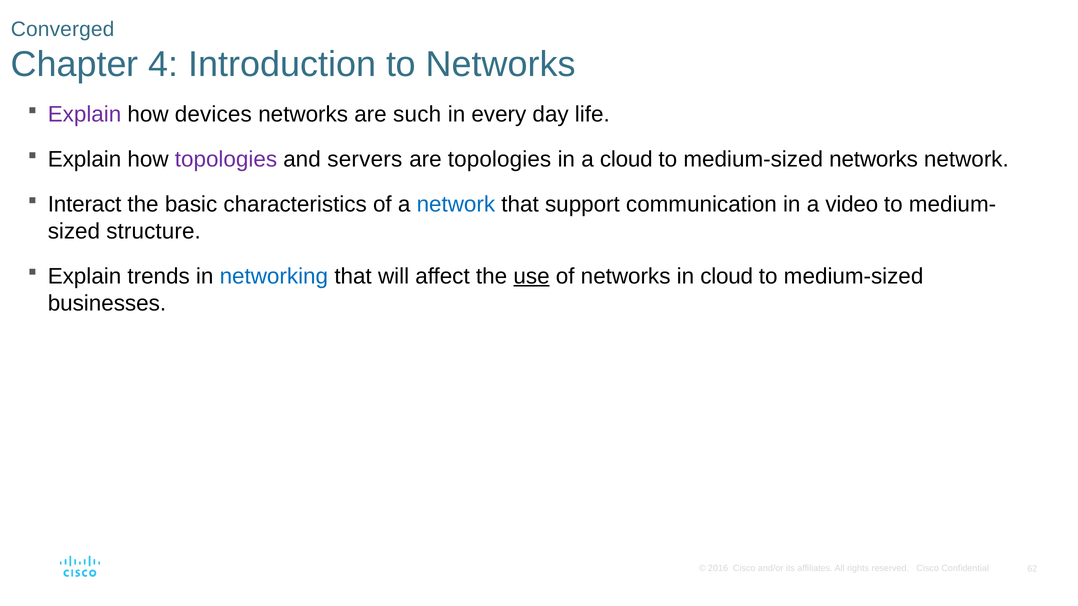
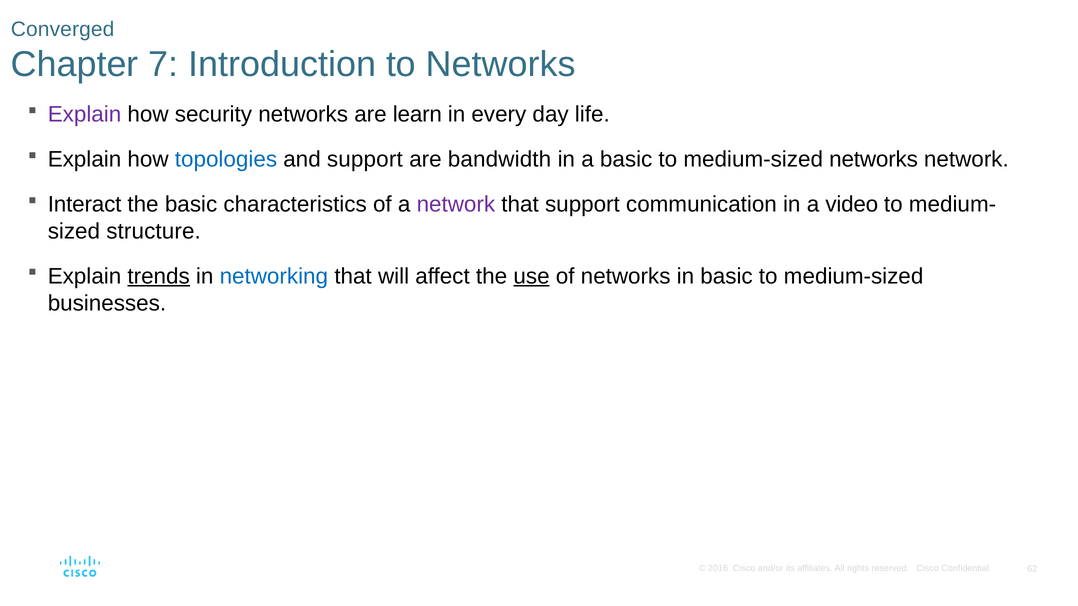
4: 4 -> 7
devices: devices -> security
such: such -> learn
topologies at (226, 160) colour: purple -> blue
and servers: servers -> support
are topologies: topologies -> bandwidth
a cloud: cloud -> basic
network at (456, 204) colour: blue -> purple
trends underline: none -> present
in cloud: cloud -> basic
